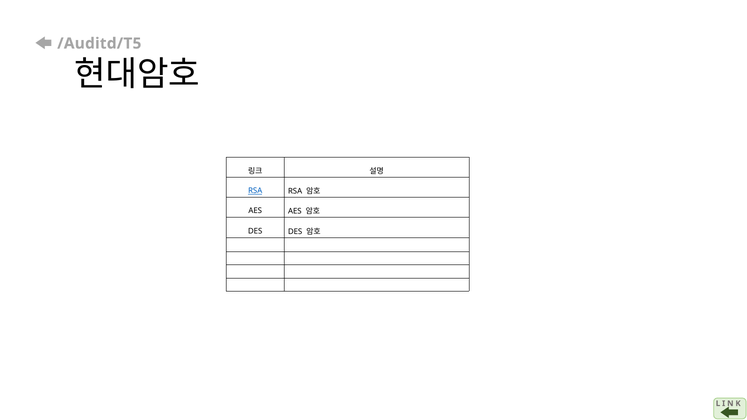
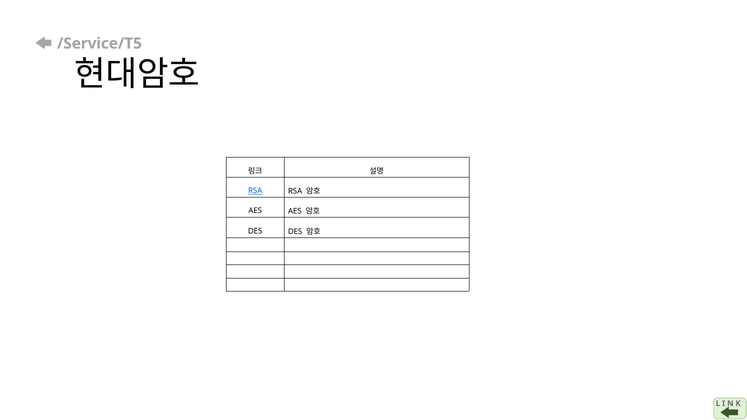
/Auditd/T5: /Auditd/T5 -> /Service/T5
